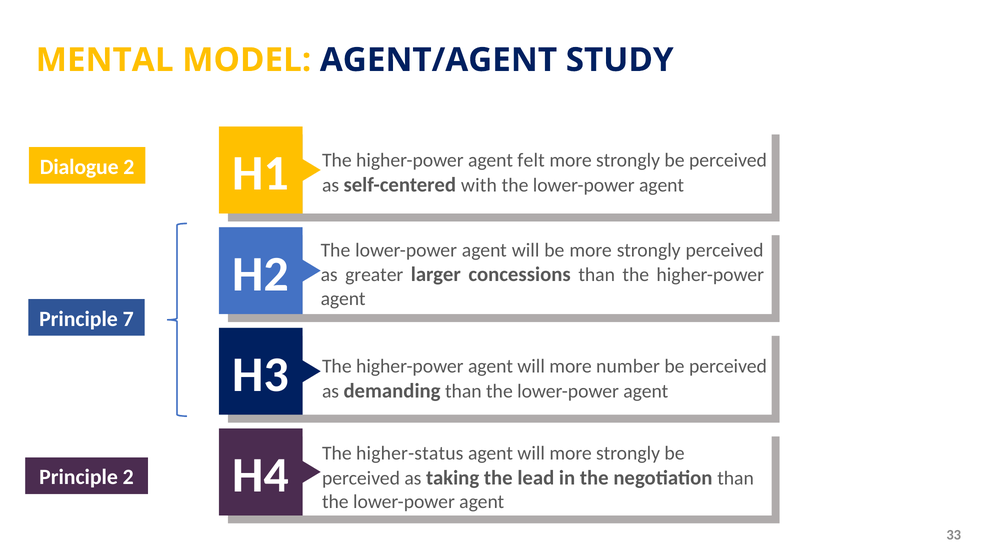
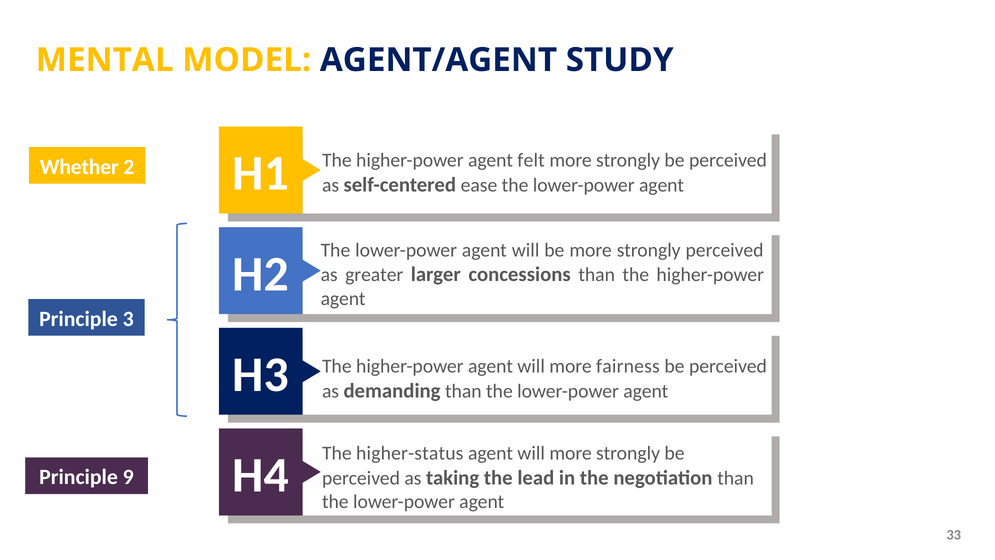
Dialogue: Dialogue -> Whether
with: with -> ease
7: 7 -> 3
number: number -> fairness
Principle 2: 2 -> 9
